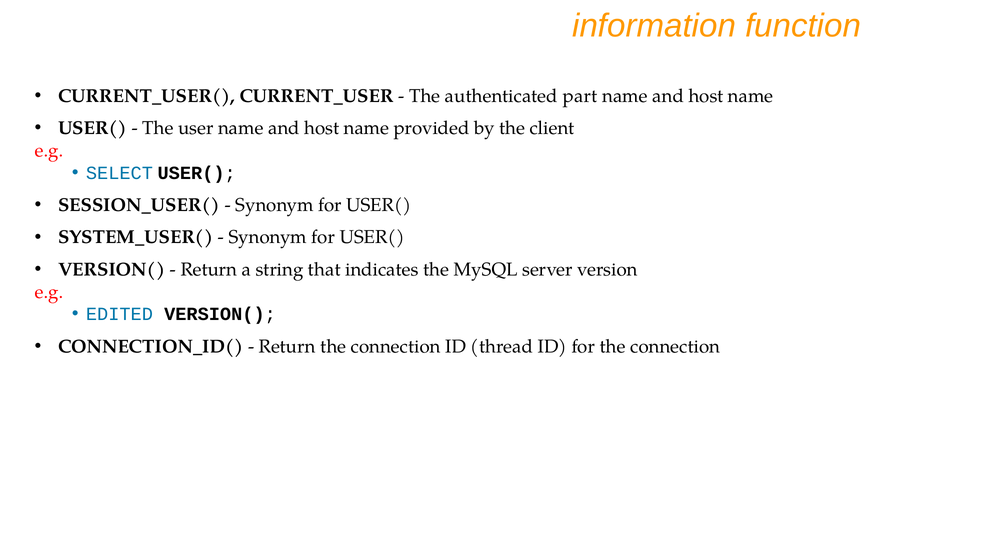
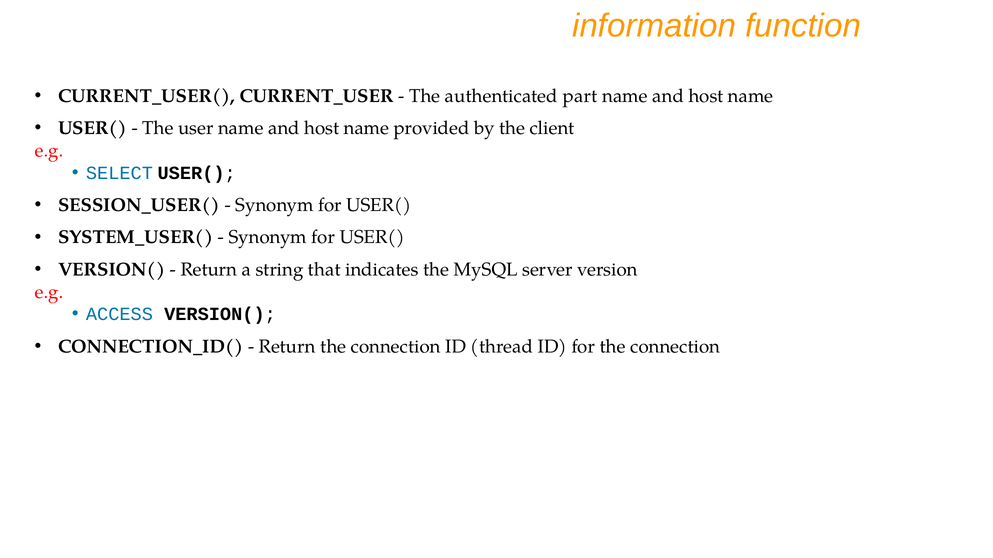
EDITED: EDITED -> ACCESS
